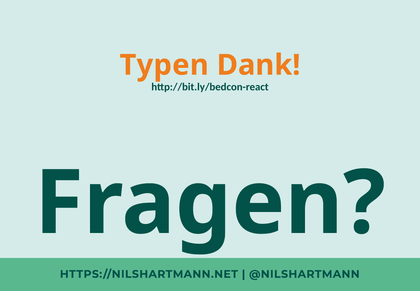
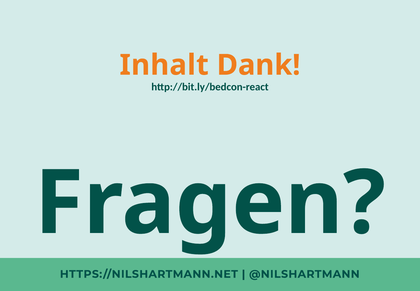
Typen: Typen -> Inhalt
